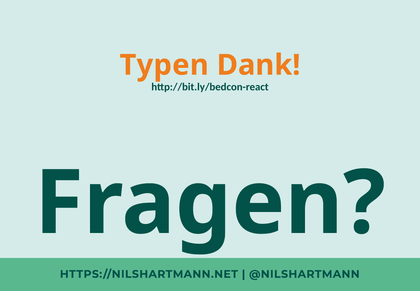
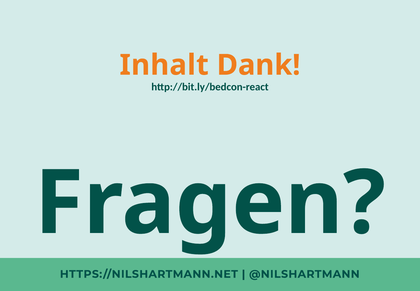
Typen: Typen -> Inhalt
